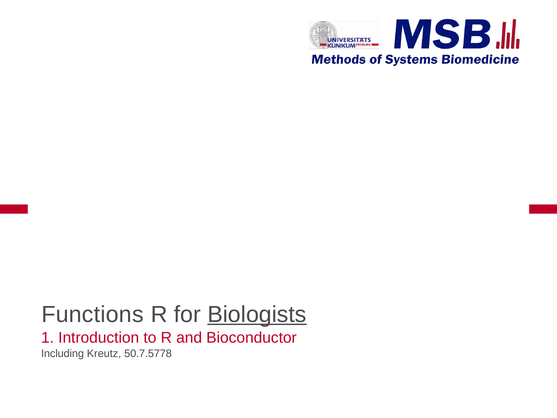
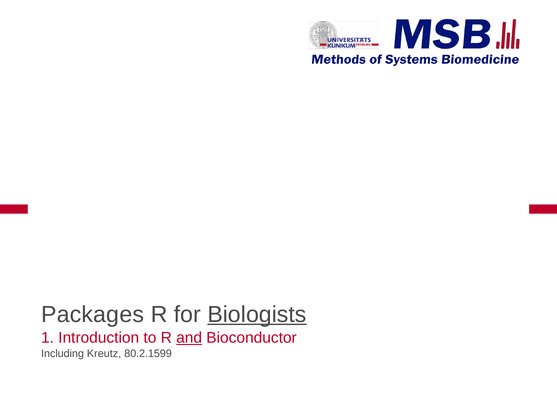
Functions: Functions -> Packages
and underline: none -> present
50.7.5778: 50.7.5778 -> 80.2.1599
